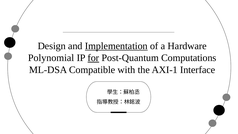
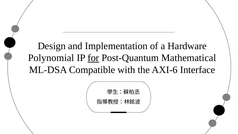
Implementation underline: present -> none
Computations: Computations -> Mathematical
AXI-1: AXI-1 -> AXI-6
